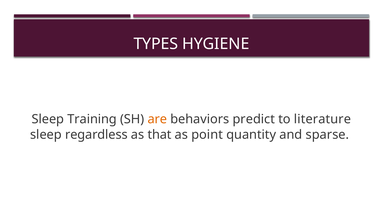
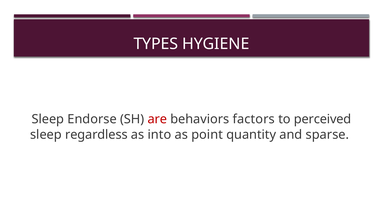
Training: Training -> Endorse
are colour: orange -> red
predict: predict -> factors
literature: literature -> perceived
that: that -> into
